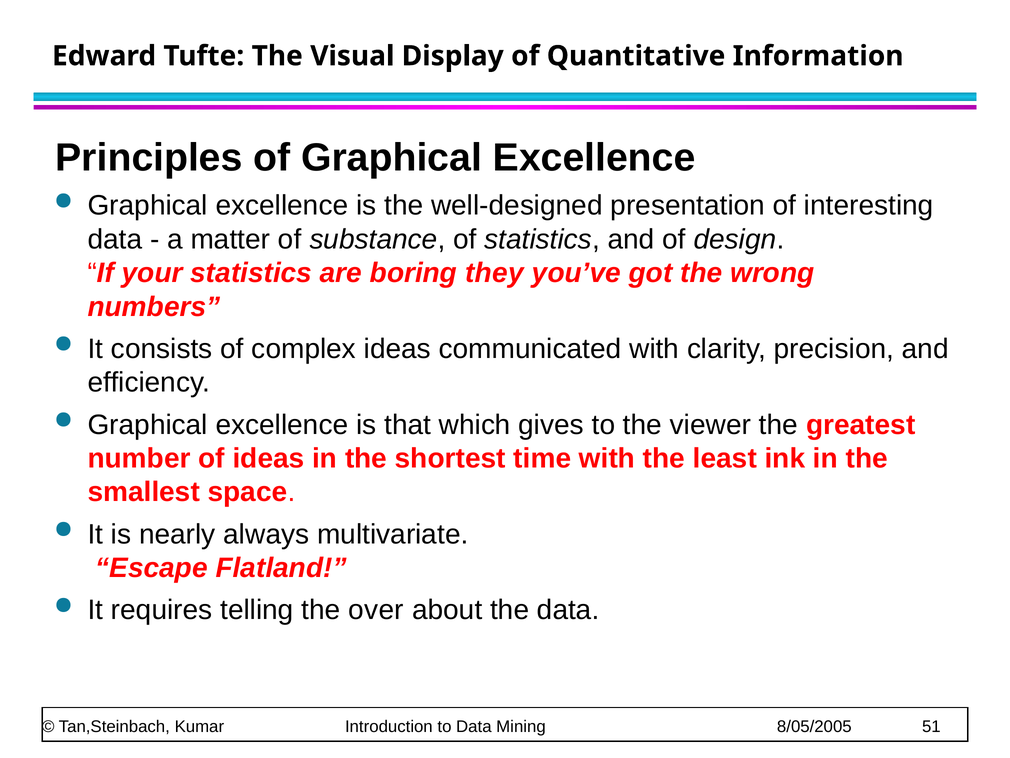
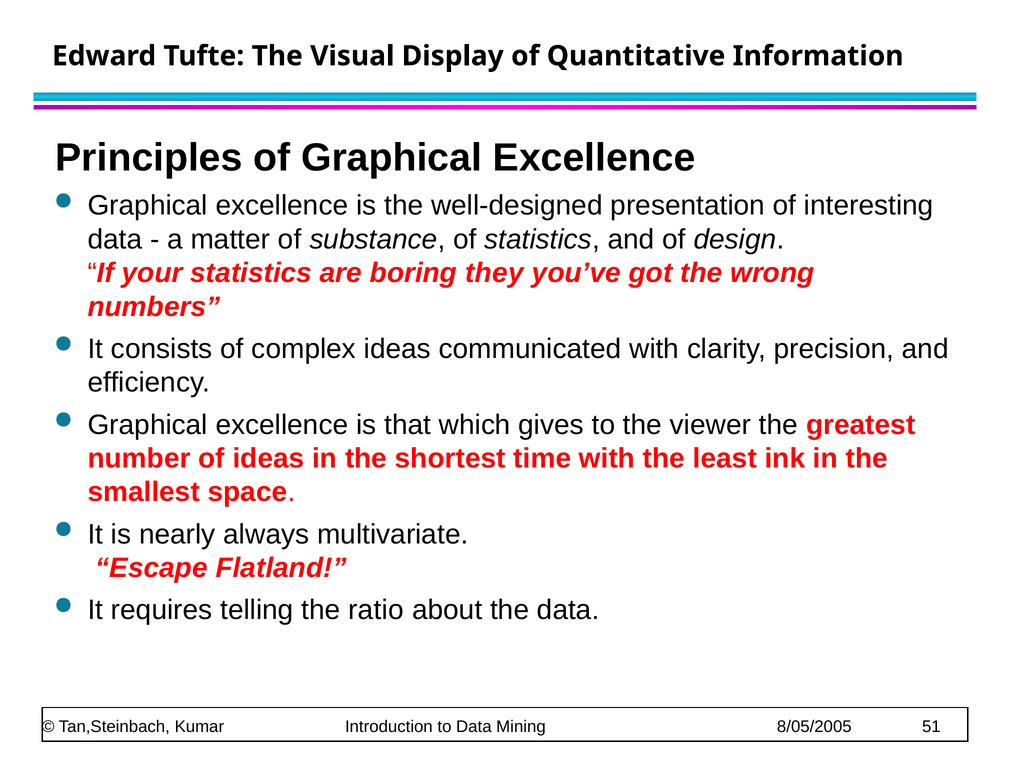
over: over -> ratio
